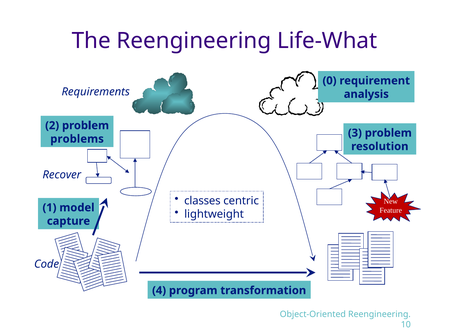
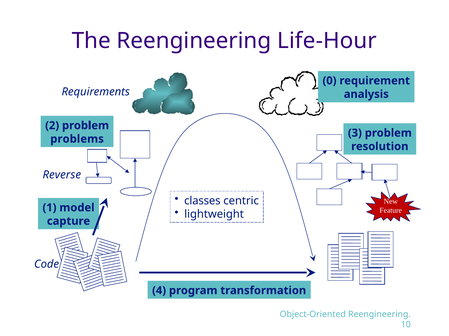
Life-What: Life-What -> Life-Hour
Recover: Recover -> Reverse
